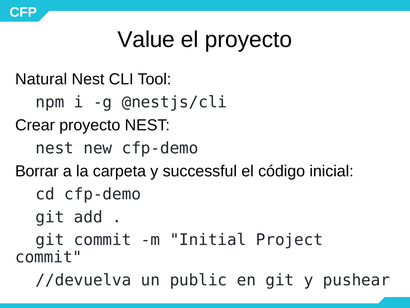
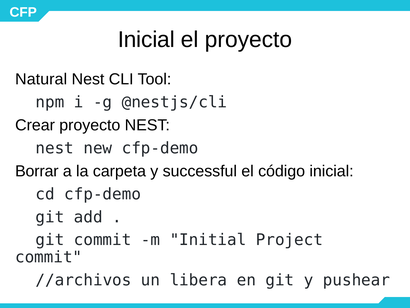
Value at (146, 40): Value -> Inicial
//devuelva: //devuelva -> //archivos
public: public -> libera
